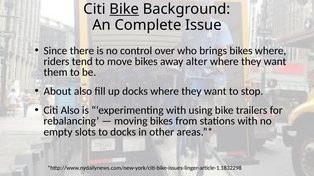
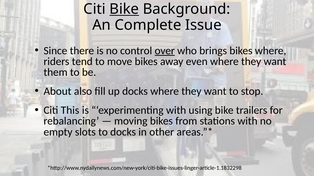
over underline: none -> present
alter: alter -> even
Citi Also: Also -> This
